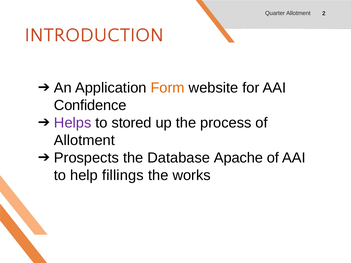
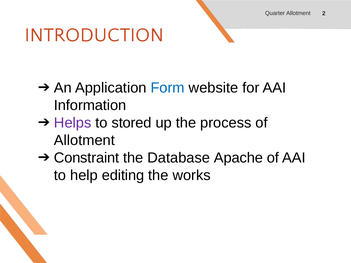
Form colour: orange -> blue
Confidence: Confidence -> Information
Prospects: Prospects -> Constraint
fillings: fillings -> editing
